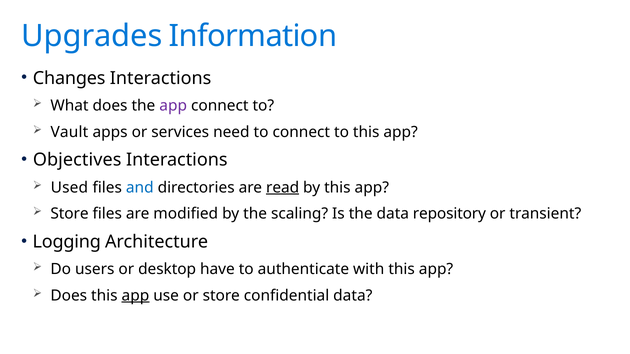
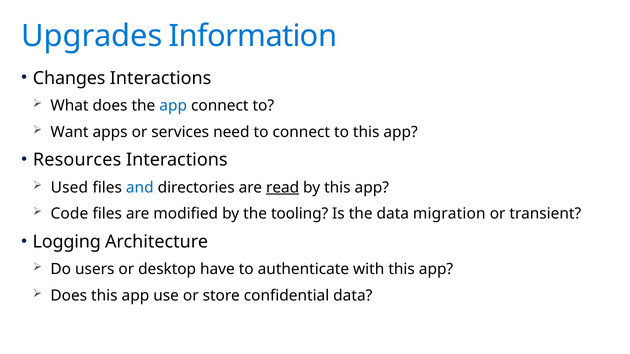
app at (173, 106) colour: purple -> blue
Vault: Vault -> Want
Objectives: Objectives -> Resources
Store at (70, 214): Store -> Code
scaling: scaling -> tooling
repository: repository -> migration
app at (135, 296) underline: present -> none
